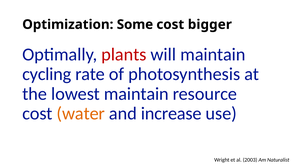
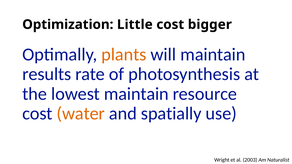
Some: Some -> Little
plants colour: red -> orange
cycling: cycling -> results
increase: increase -> spatially
